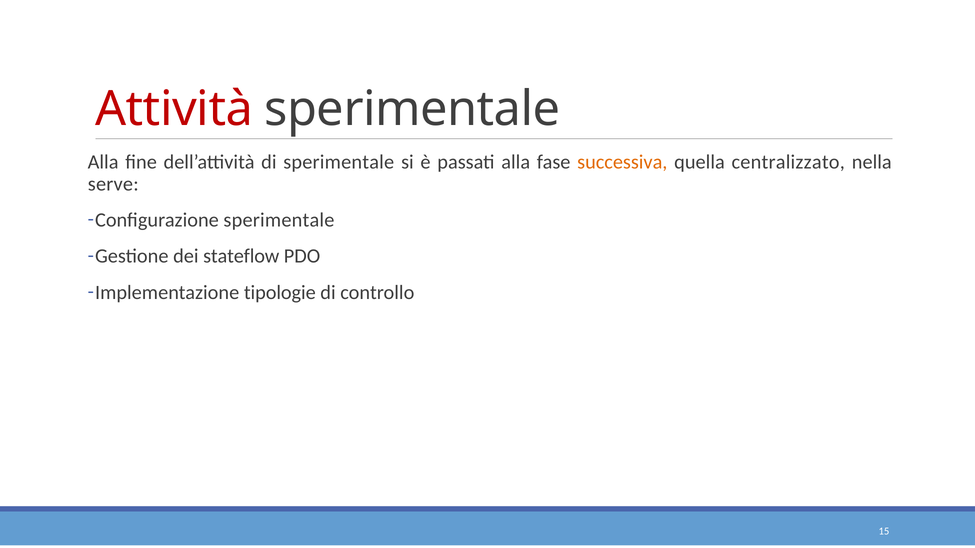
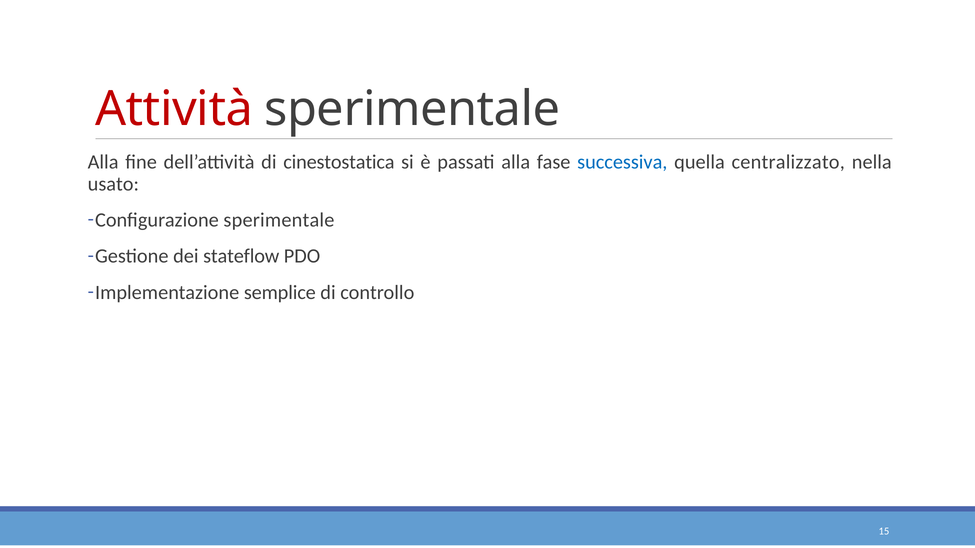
di sperimentale: sperimentale -> cinestostatica
successiva colour: orange -> blue
serve: serve -> usato
tipologie: tipologie -> semplice
